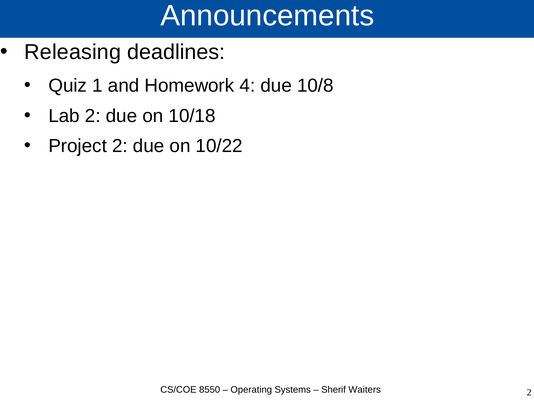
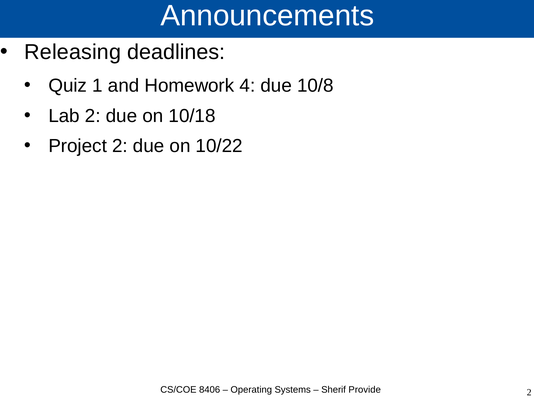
8550: 8550 -> 8406
Waiters: Waiters -> Provide
